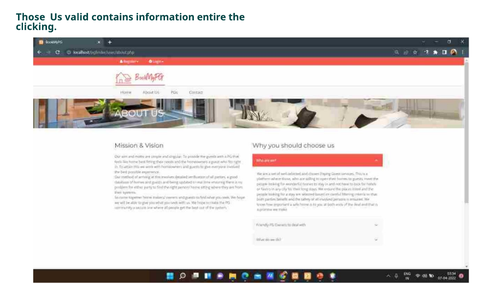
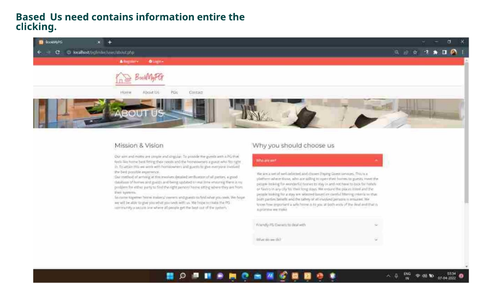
Those: Those -> Based
valid: valid -> need
